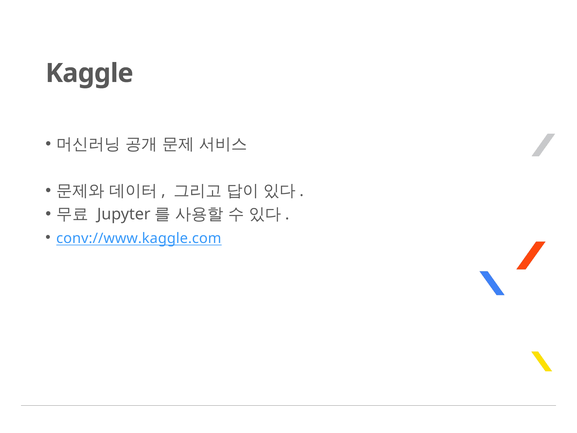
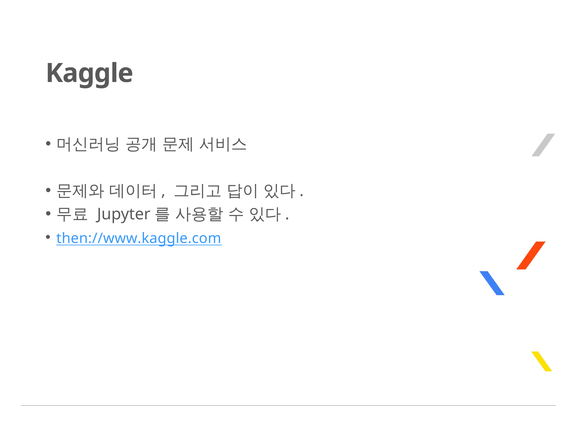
conv://www.kaggle.com: conv://www.kaggle.com -> then://www.kaggle.com
